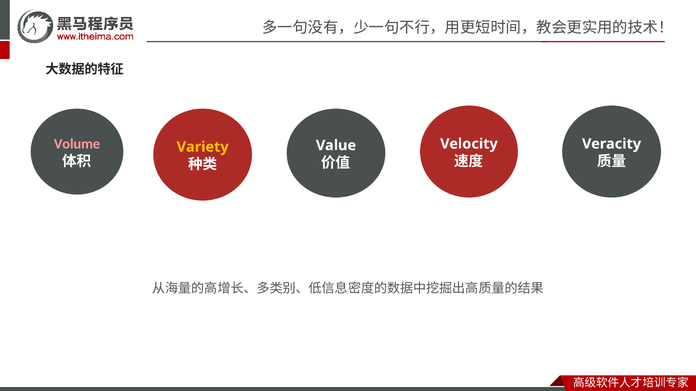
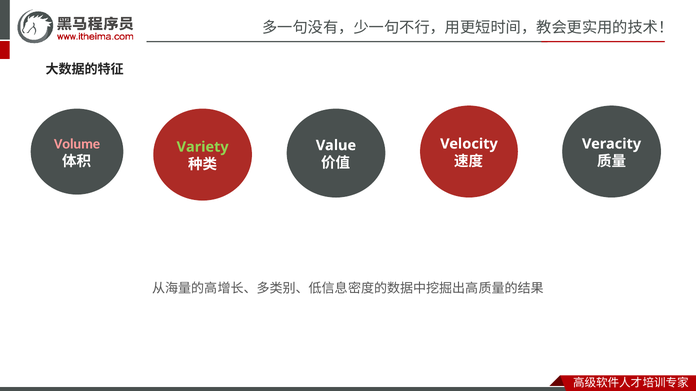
Variety colour: yellow -> light green
